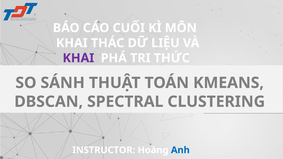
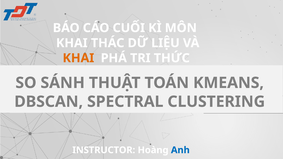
KHAI at (78, 58) colour: purple -> orange
